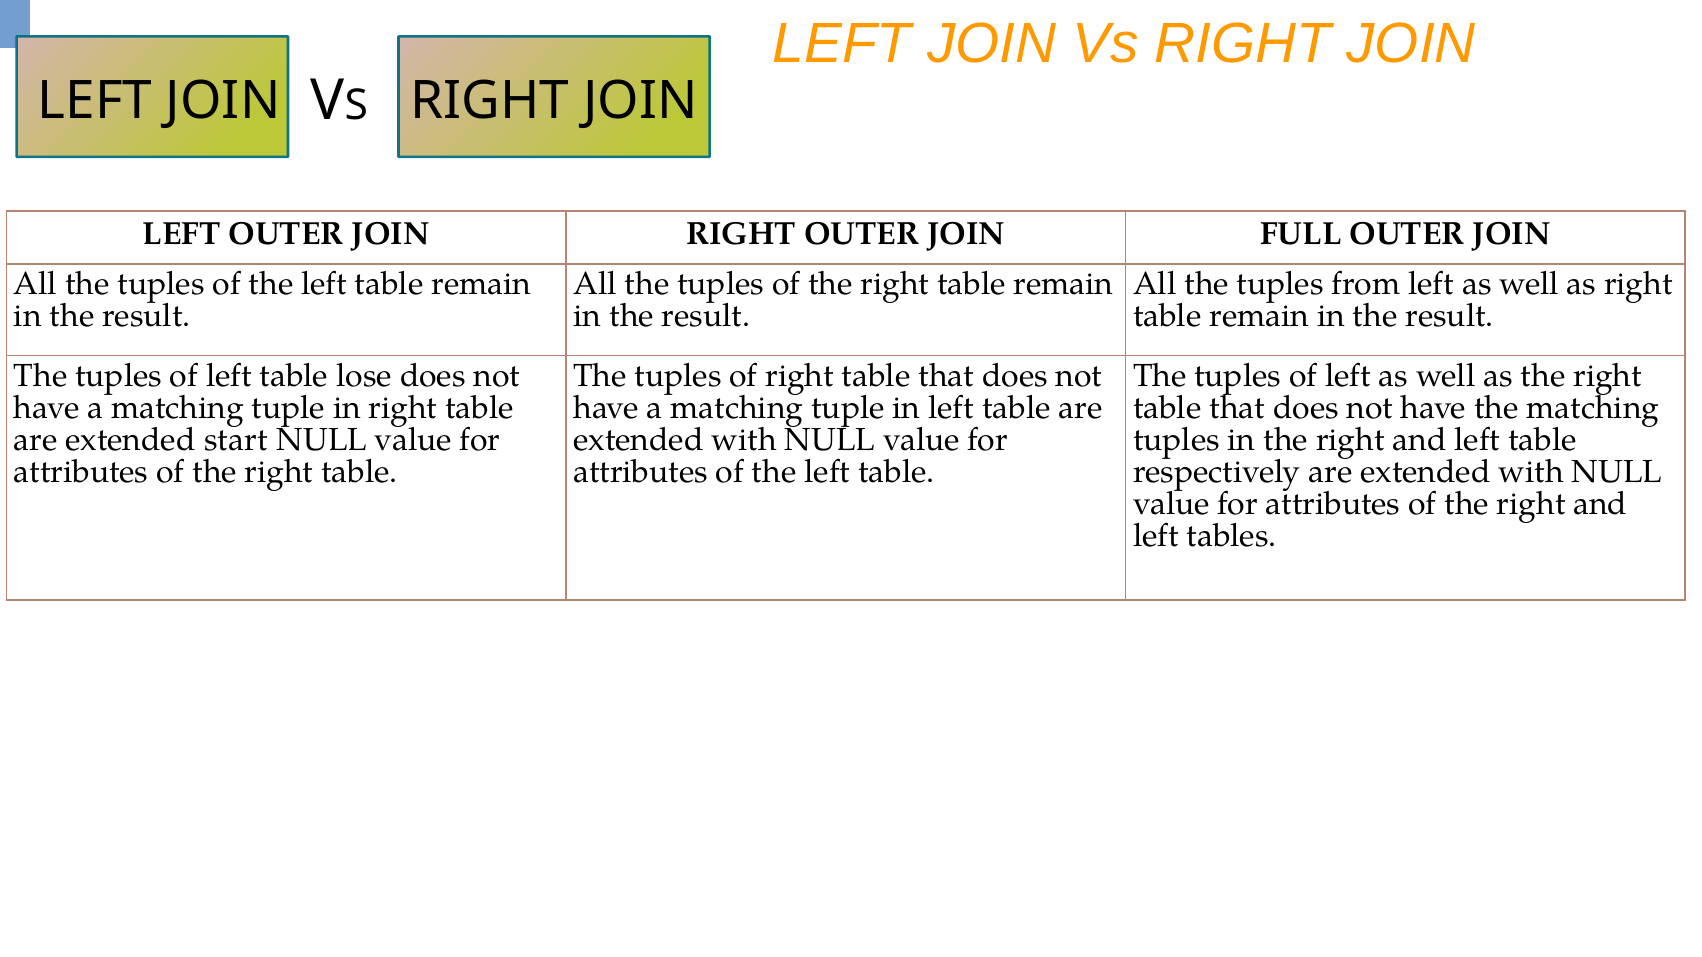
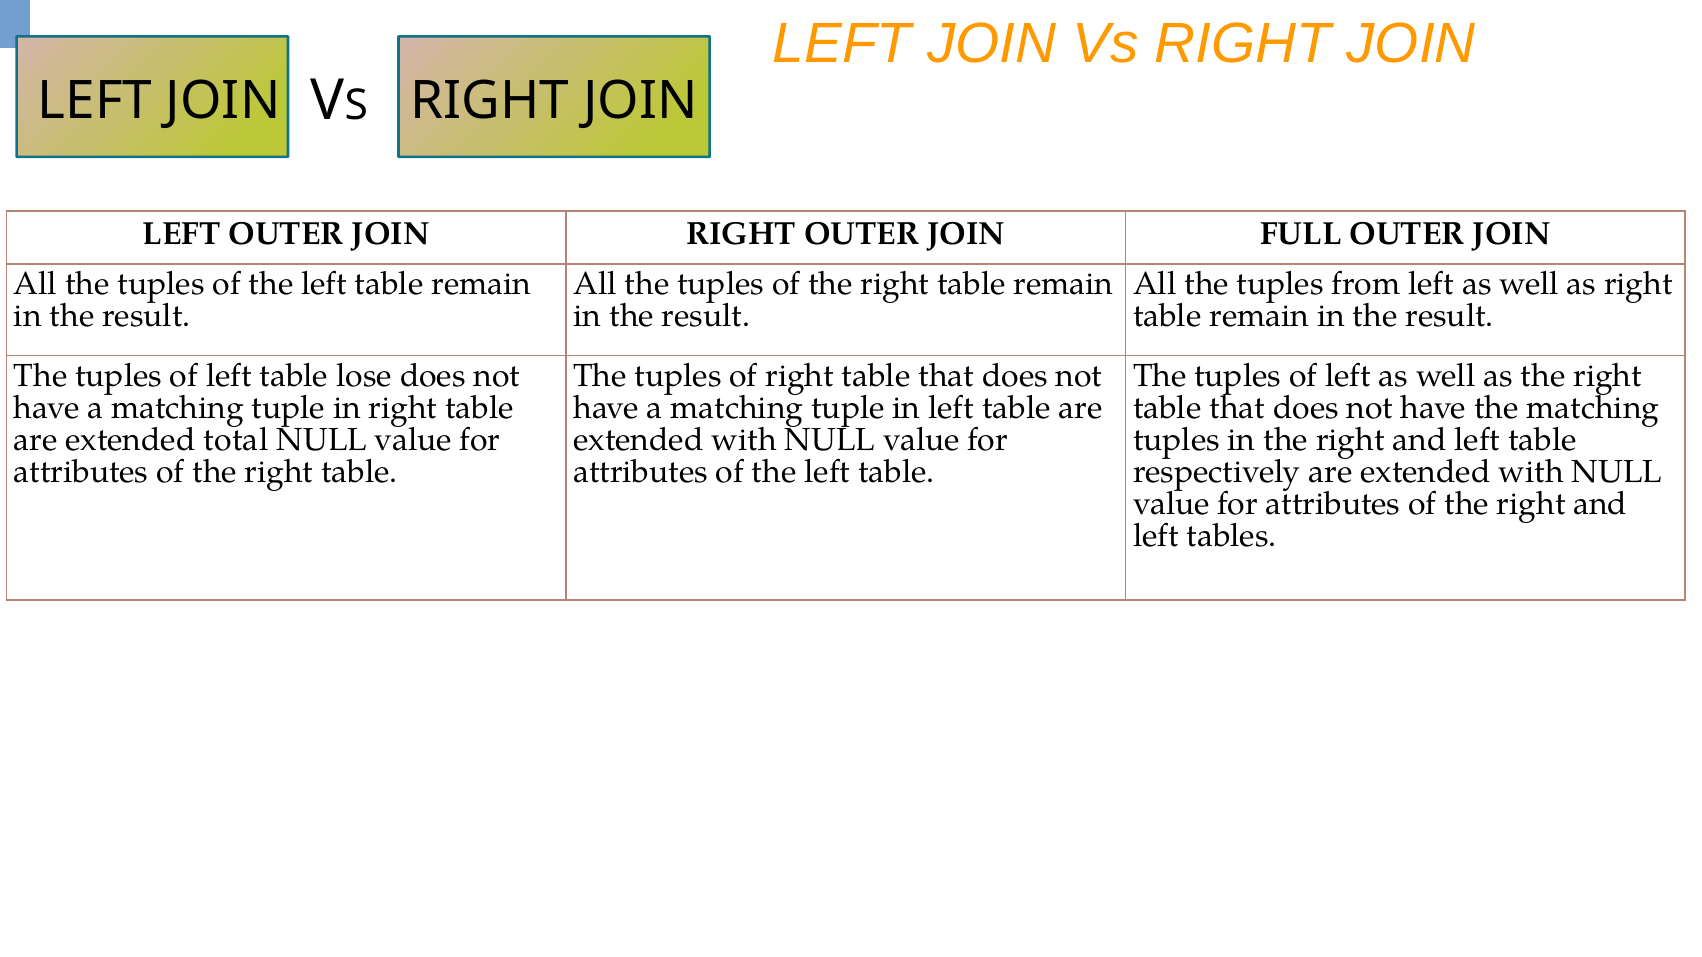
start: start -> total
